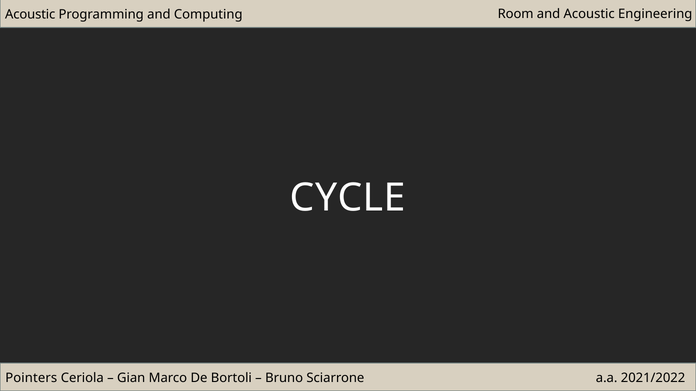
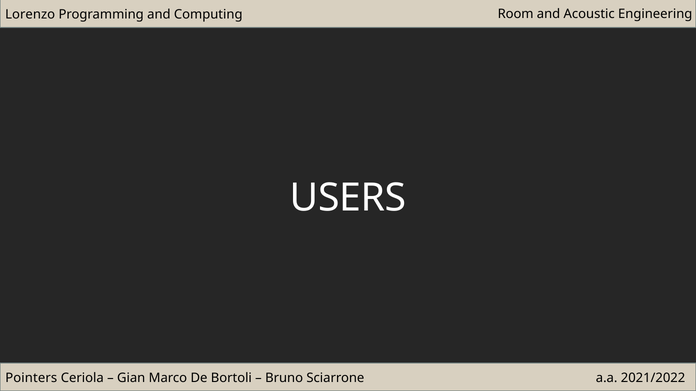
Acoustic at (30, 15): Acoustic -> Lorenzo
CYCLE: CYCLE -> USERS
